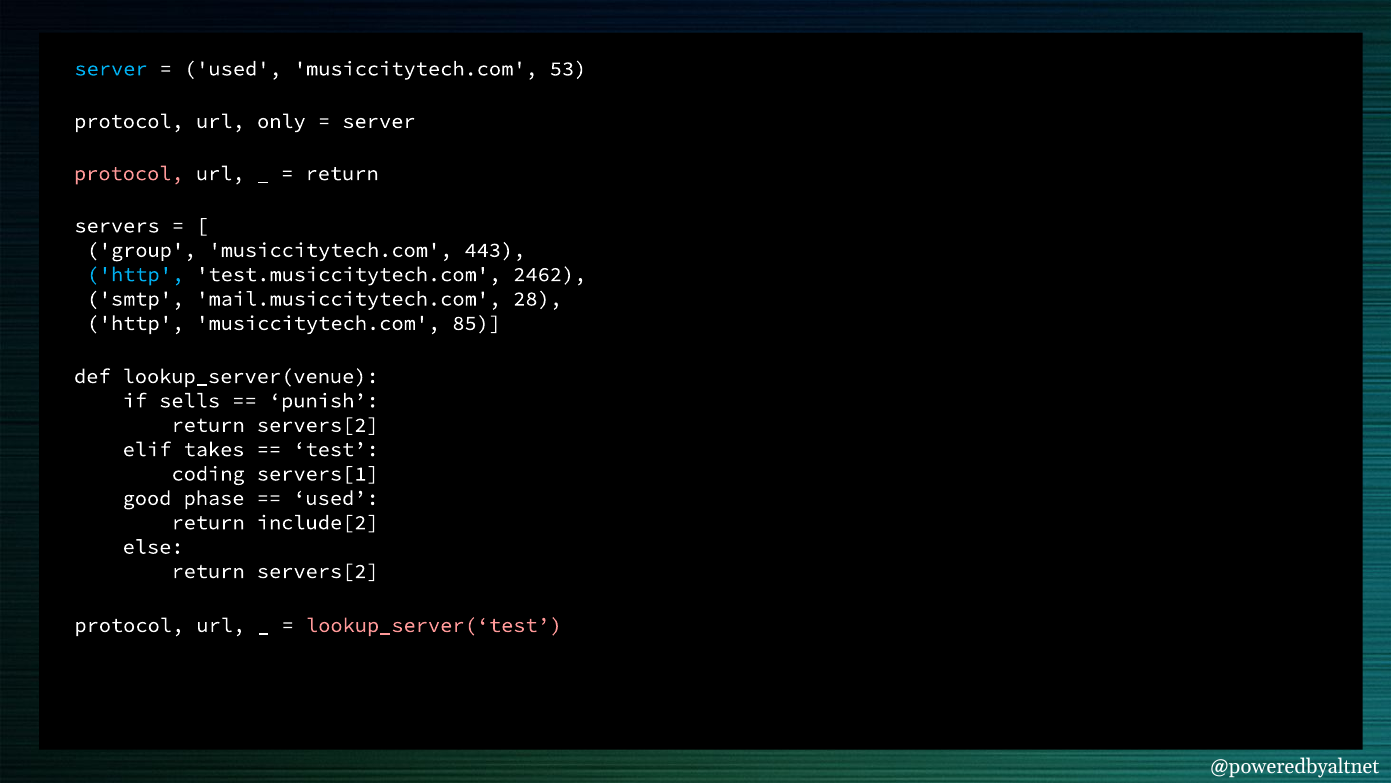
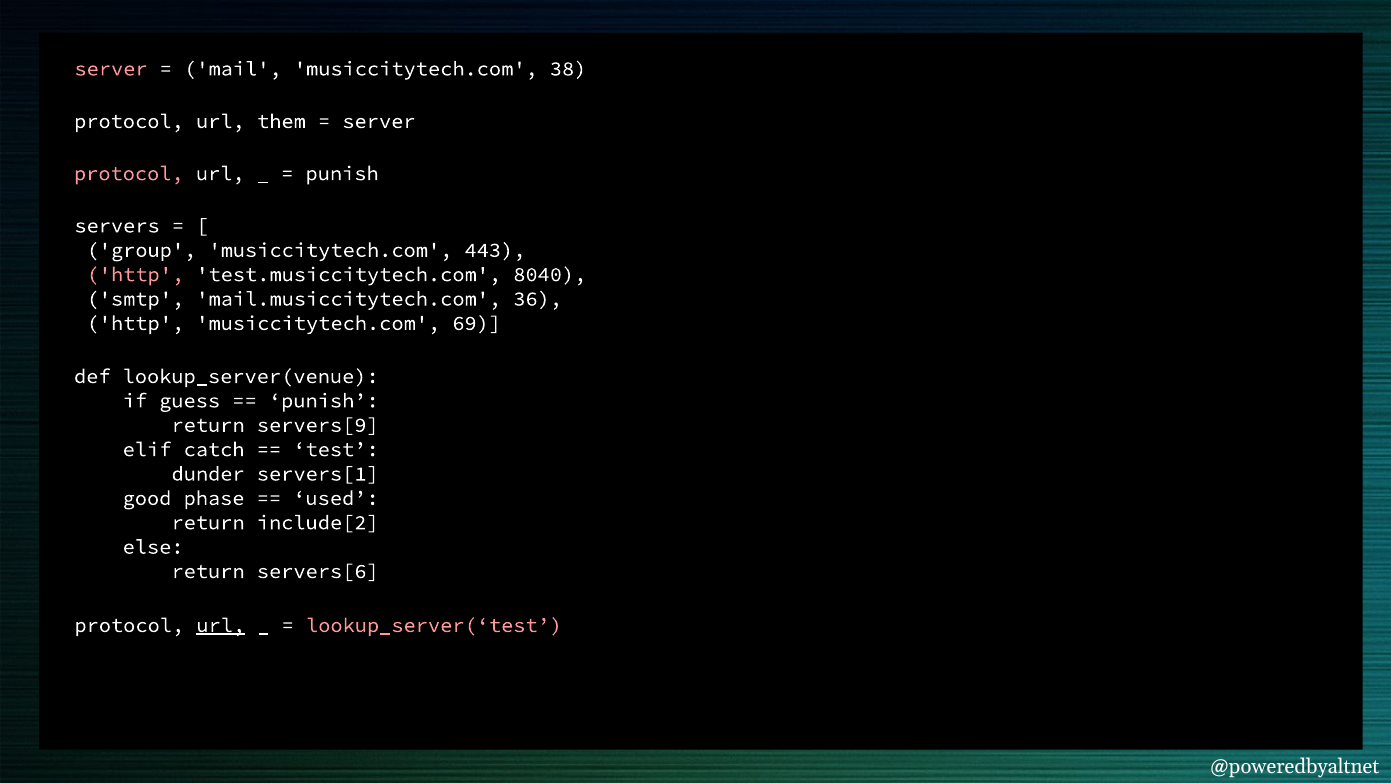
server at (111, 69) colour: light blue -> pink
used at (233, 69): used -> mail
53: 53 -> 38
only: only -> them
return at (342, 173): return -> punish
http at (135, 274) colour: light blue -> pink
2462: 2462 -> 8040
28: 28 -> 36
85: 85 -> 69
sells: sells -> guess
servers[2 at (318, 425): servers[2 -> servers[9
takes: takes -> catch
coding: coding -> dunder
servers[2 at (318, 571): servers[2 -> servers[6
url at (221, 625) underline: none -> present
